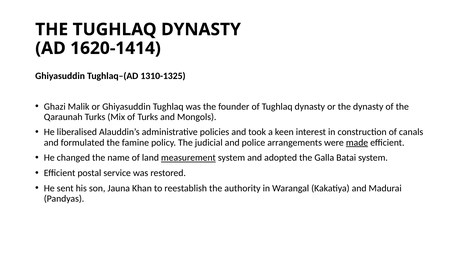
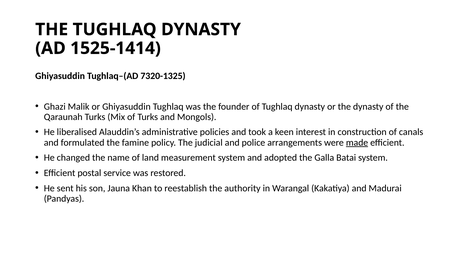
1620-1414: 1620-1414 -> 1525-1414
1310-1325: 1310-1325 -> 7320-1325
measurement underline: present -> none
